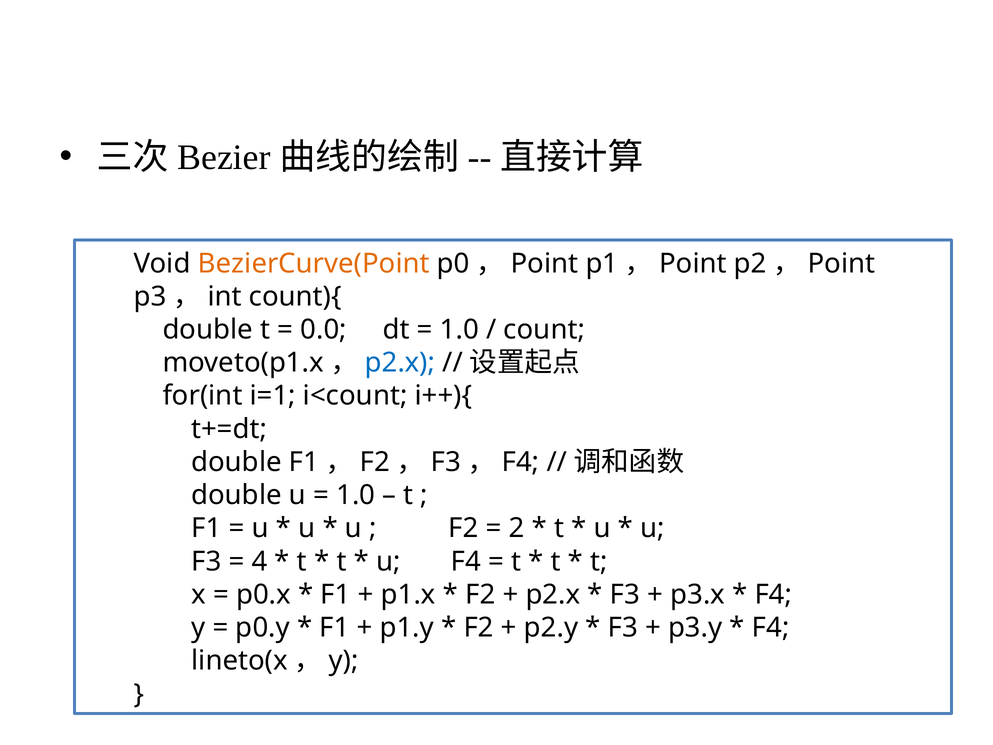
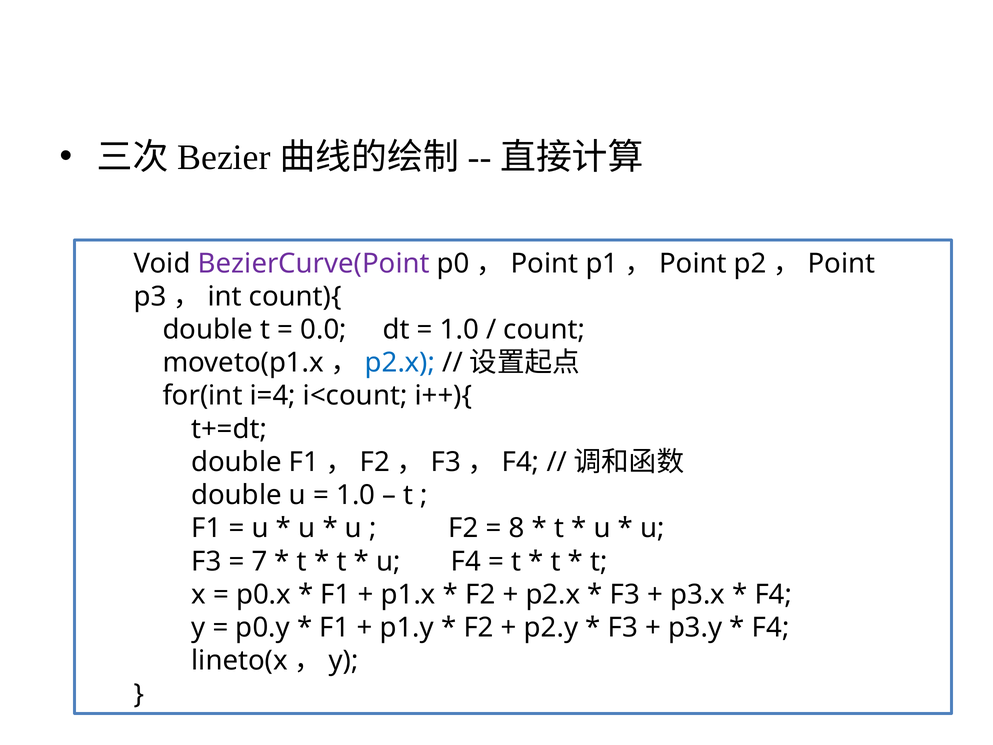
BezierCurve(Point colour: orange -> purple
i=1: i=1 -> i=4
2: 2 -> 8
4: 4 -> 7
